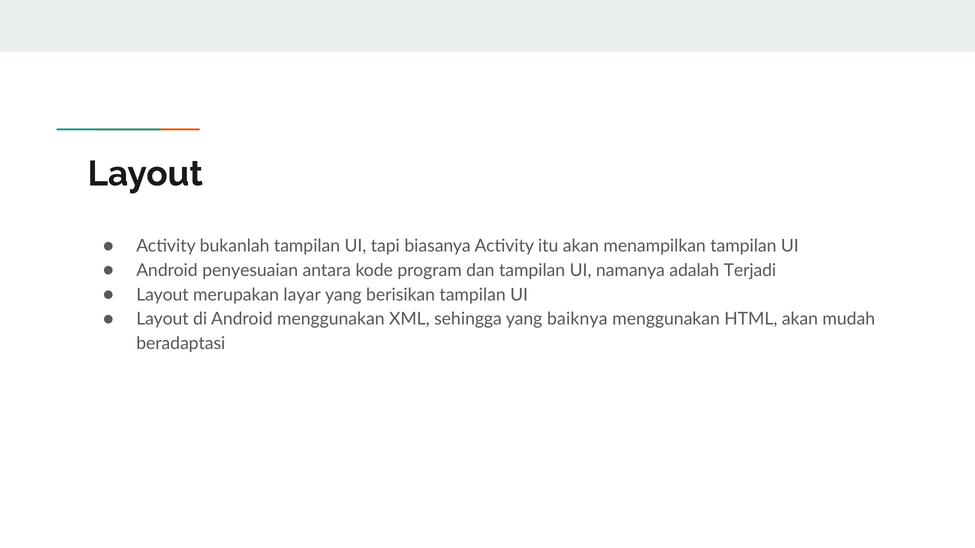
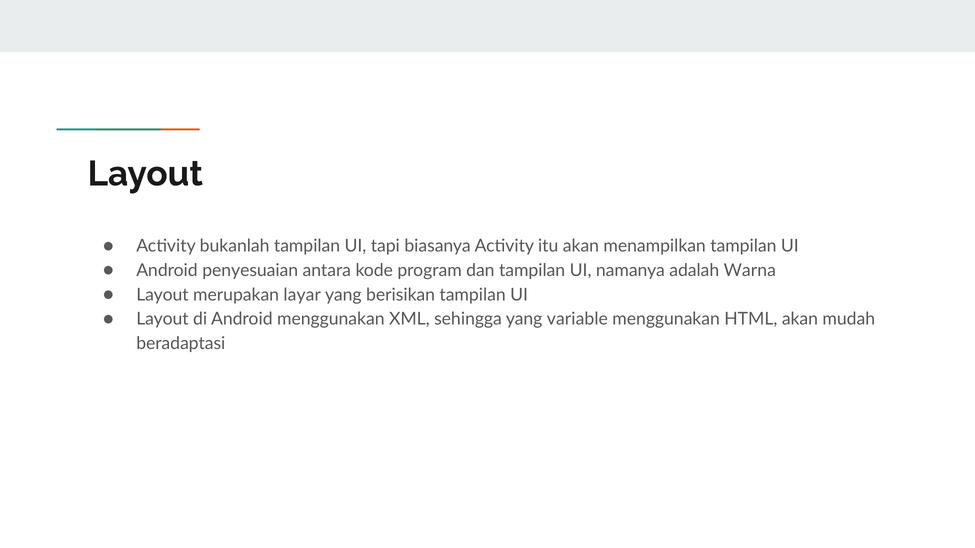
Terjadi: Terjadi -> Warna
baiknya: baiknya -> variable
